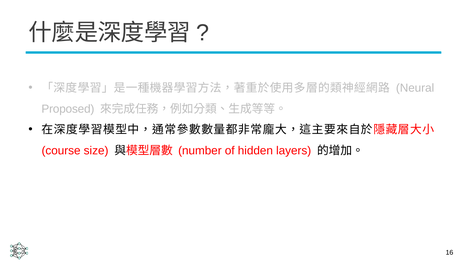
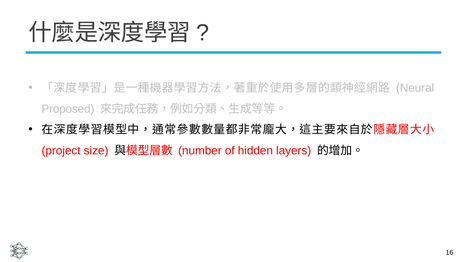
course: course -> project
